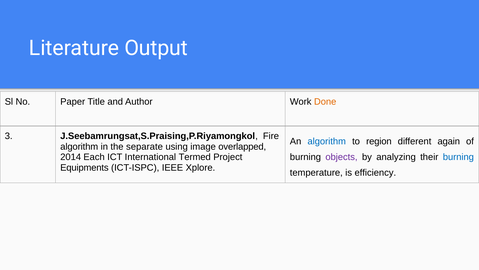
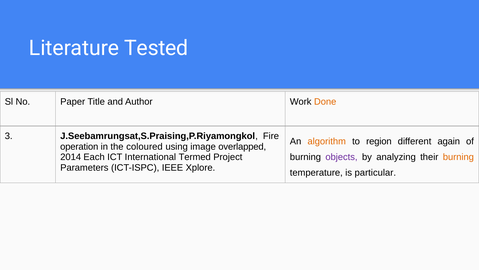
Output: Output -> Tested
algorithm at (327, 141) colour: blue -> orange
algorithm at (79, 146): algorithm -> operation
separate: separate -> coloured
burning at (458, 157) colour: blue -> orange
Equipments: Equipments -> Parameters
efficiency: efficiency -> particular
